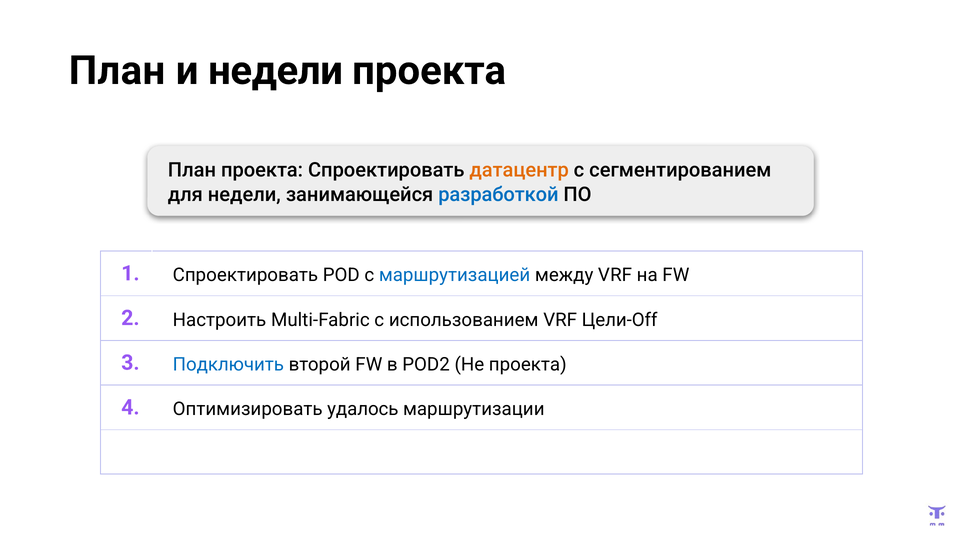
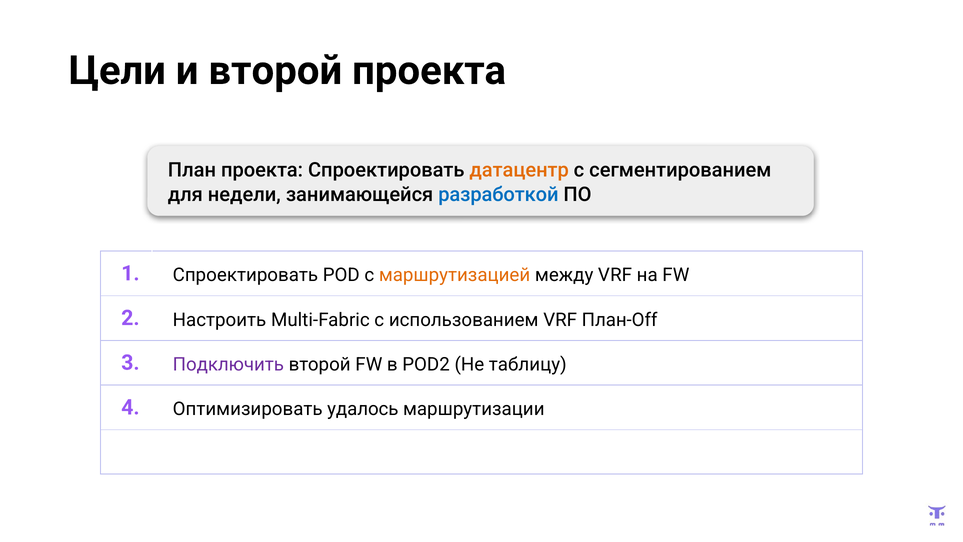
План at (117, 71): План -> Цели
и недели: недели -> второй
маршрутизацией colour: blue -> orange
Цели-Off: Цели-Off -> План-Off
Подключить colour: blue -> purple
Не проекта: проекта -> таблицу
